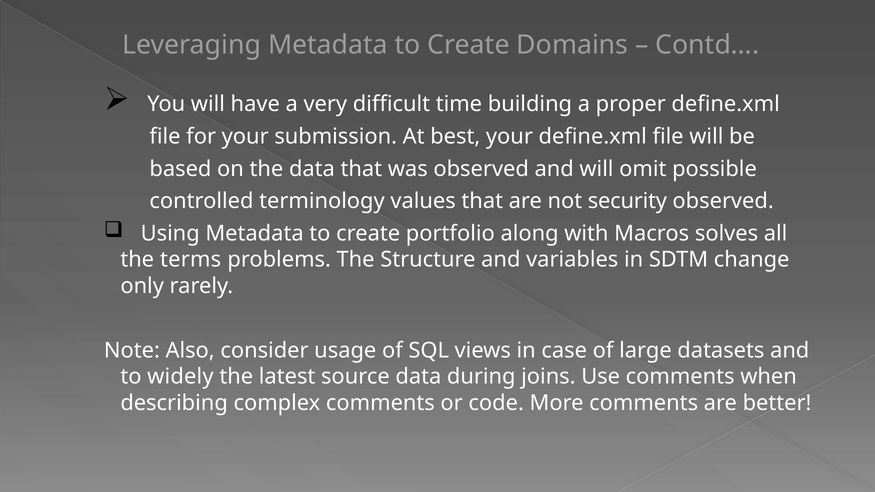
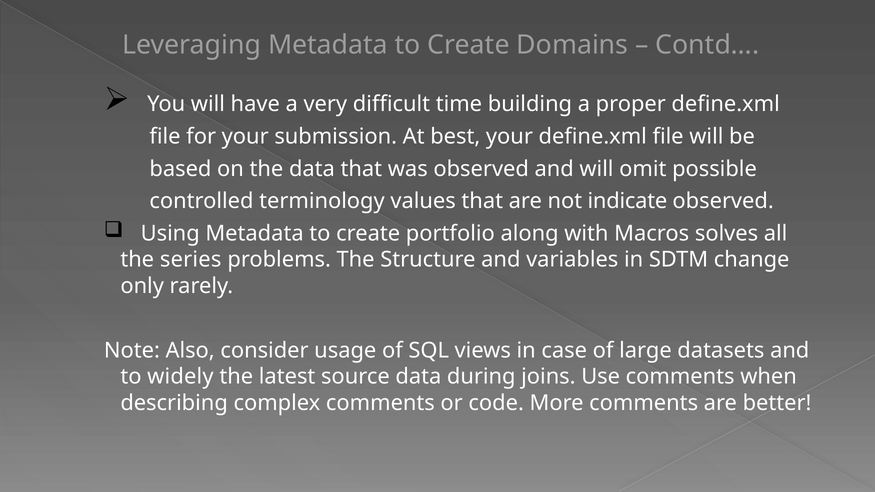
security: security -> indicate
terms: terms -> series
